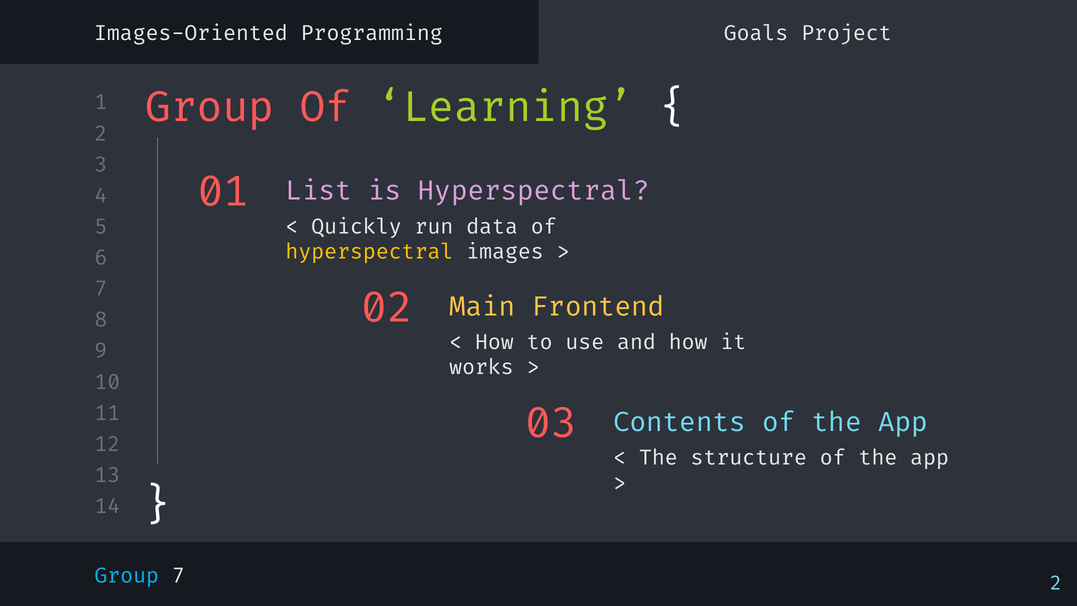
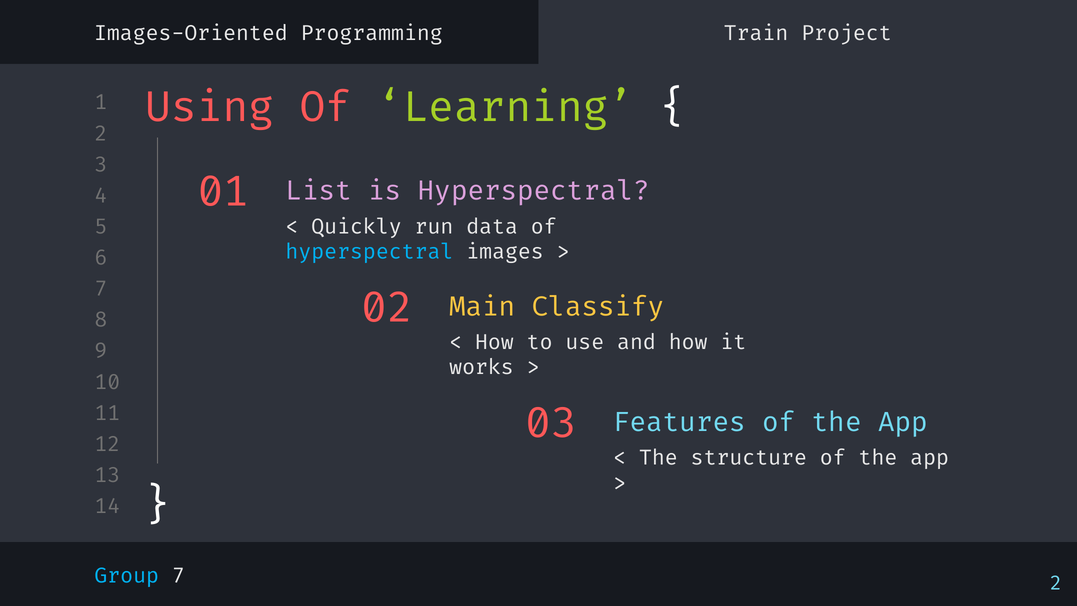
Goals: Goals -> Train
Group at (210, 107): Group -> Using
hyperspectral at (369, 252) colour: yellow -> light blue
Frontend: Frontend -> Classify
Contents: Contents -> Features
